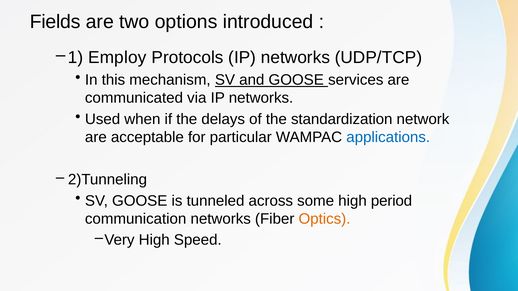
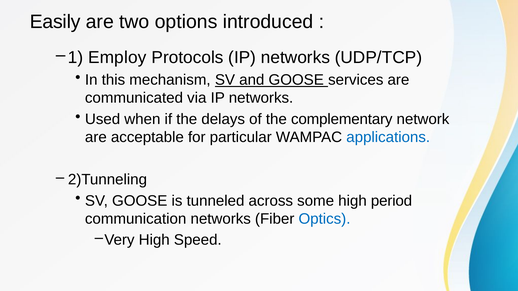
Fields: Fields -> Easily
standardization: standardization -> complementary
Optics colour: orange -> blue
